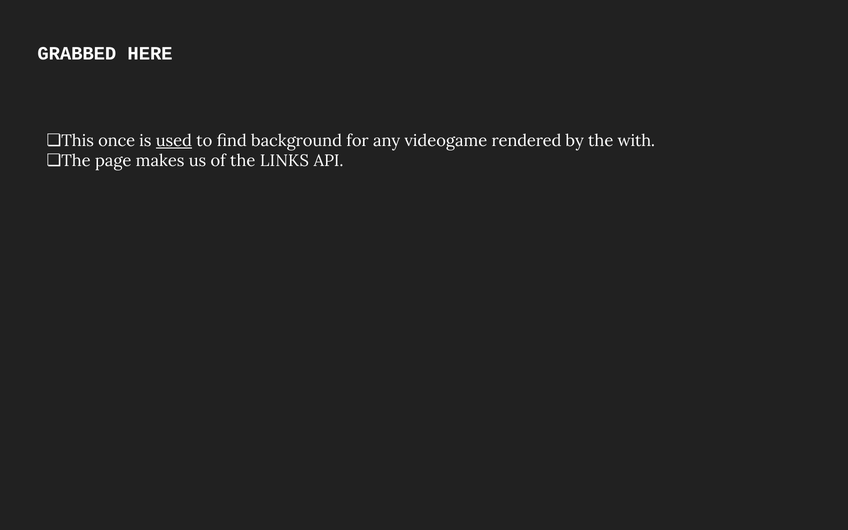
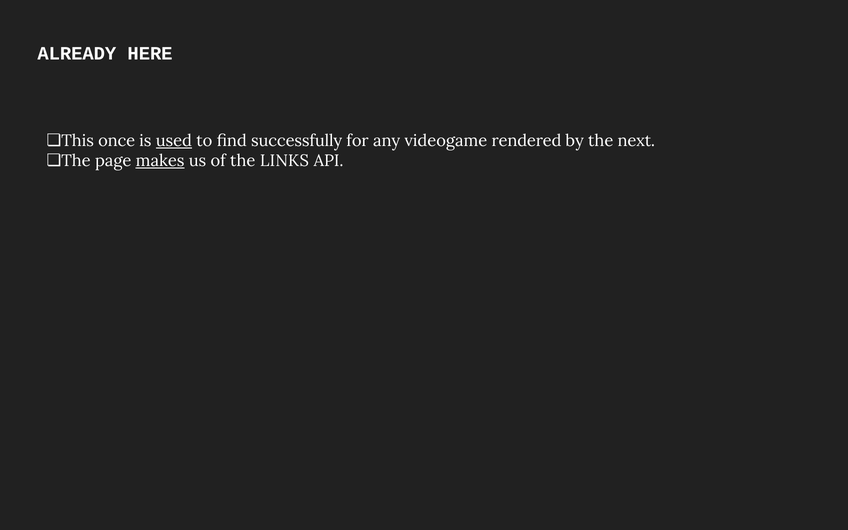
GRABBED: GRABBED -> ALREADY
background: background -> successfully
with: with -> next
makes underline: none -> present
